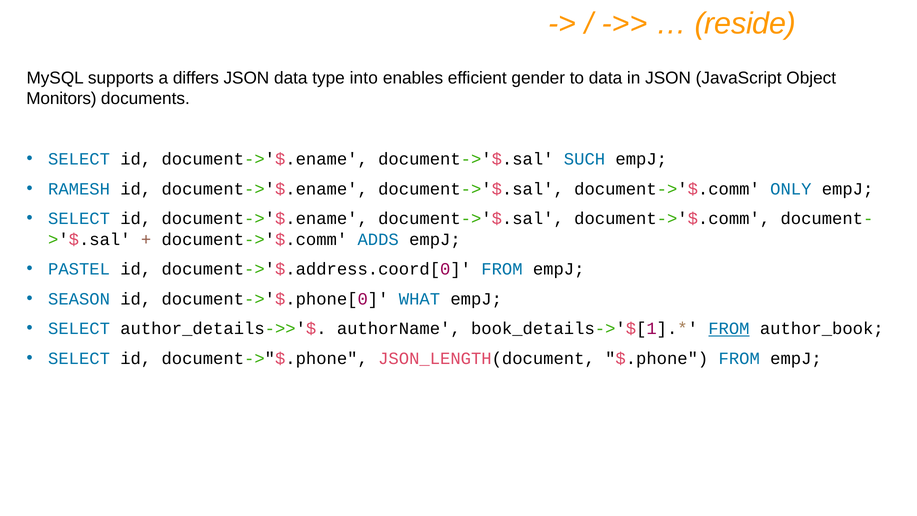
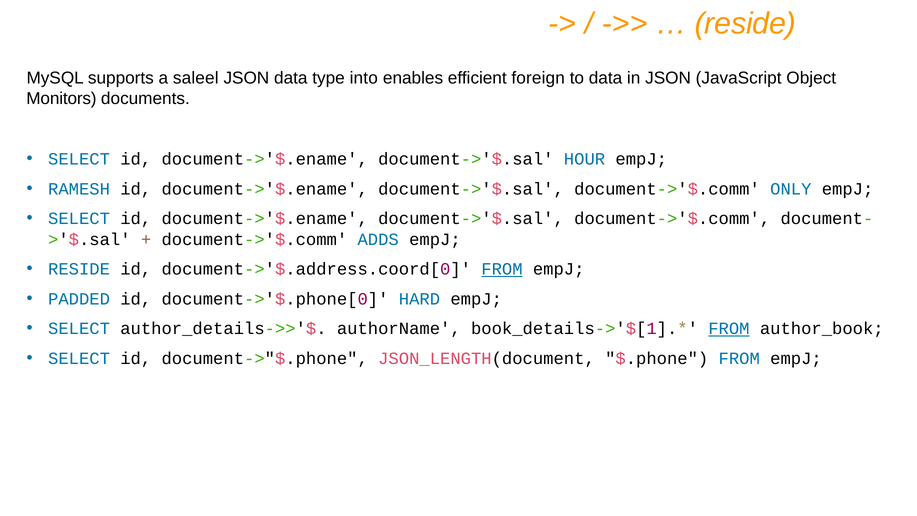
differs: differs -> saleel
gender: gender -> foreign
SUCH: SUCH -> HOUR
PASTEL at (79, 269): PASTEL -> RESIDE
FROM at (502, 269) underline: none -> present
SEASON: SEASON -> PADDED
WHAT: WHAT -> HARD
